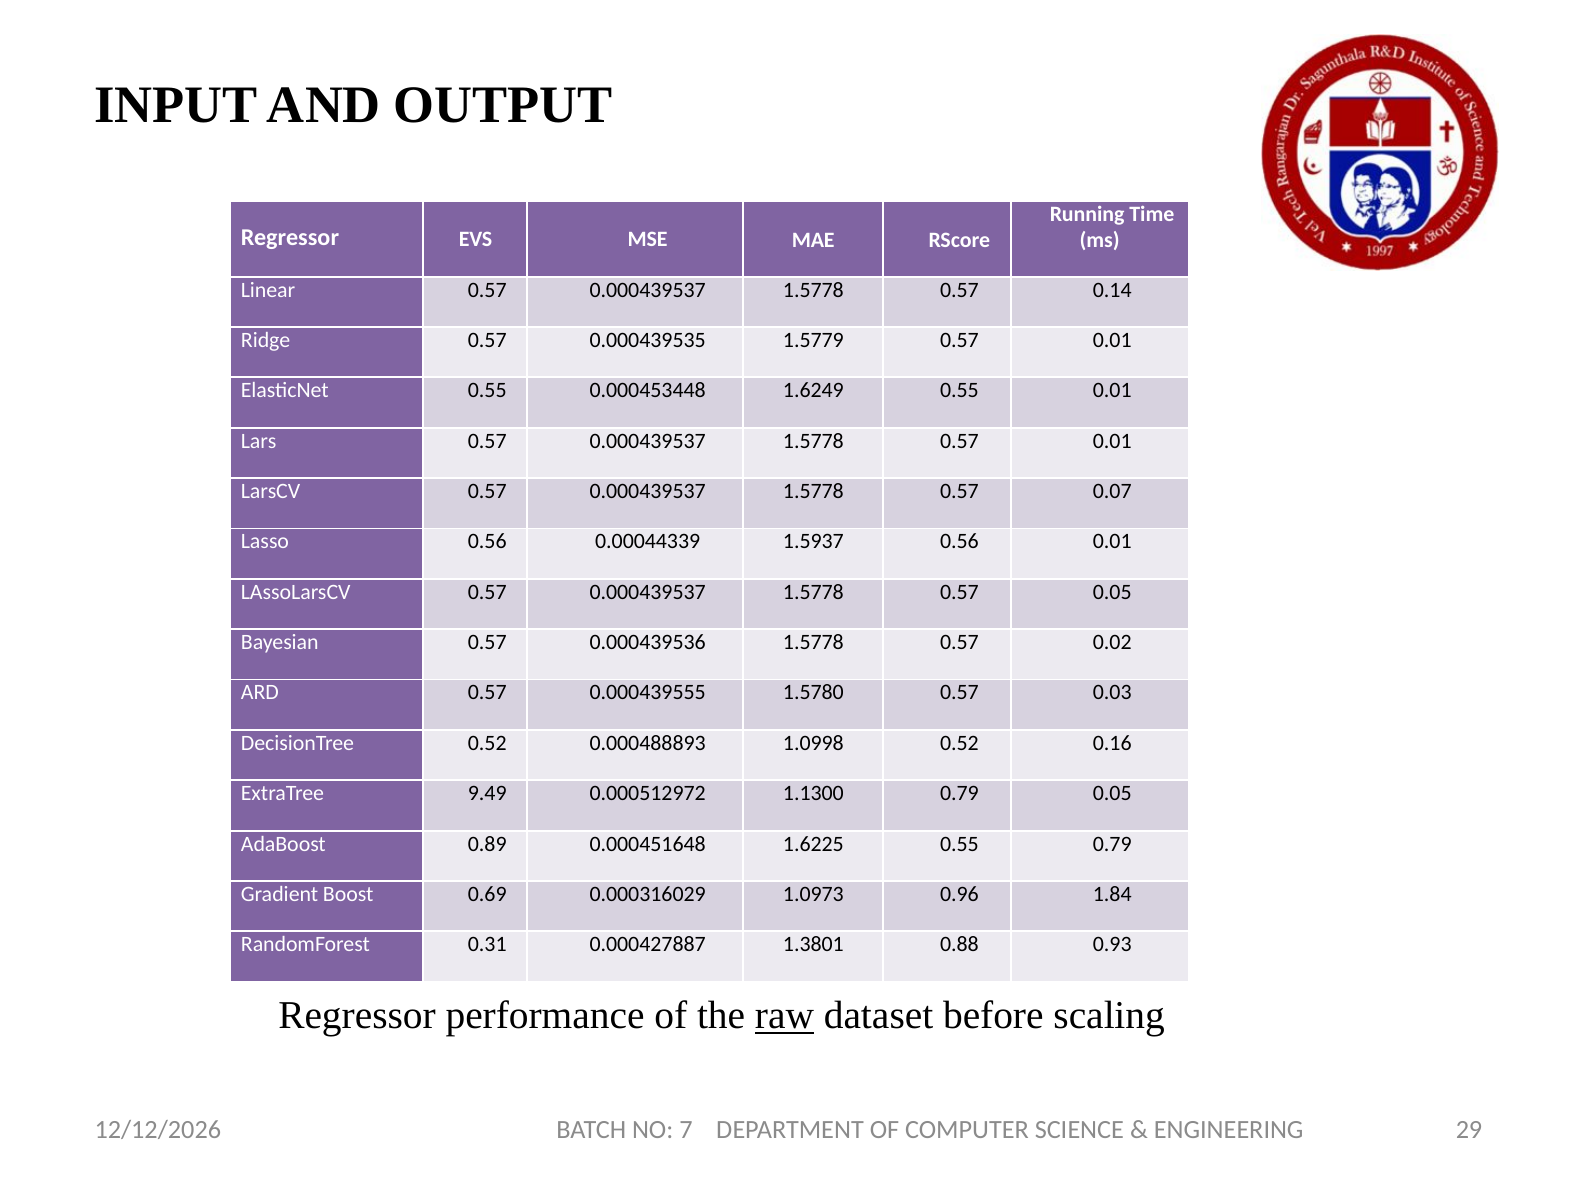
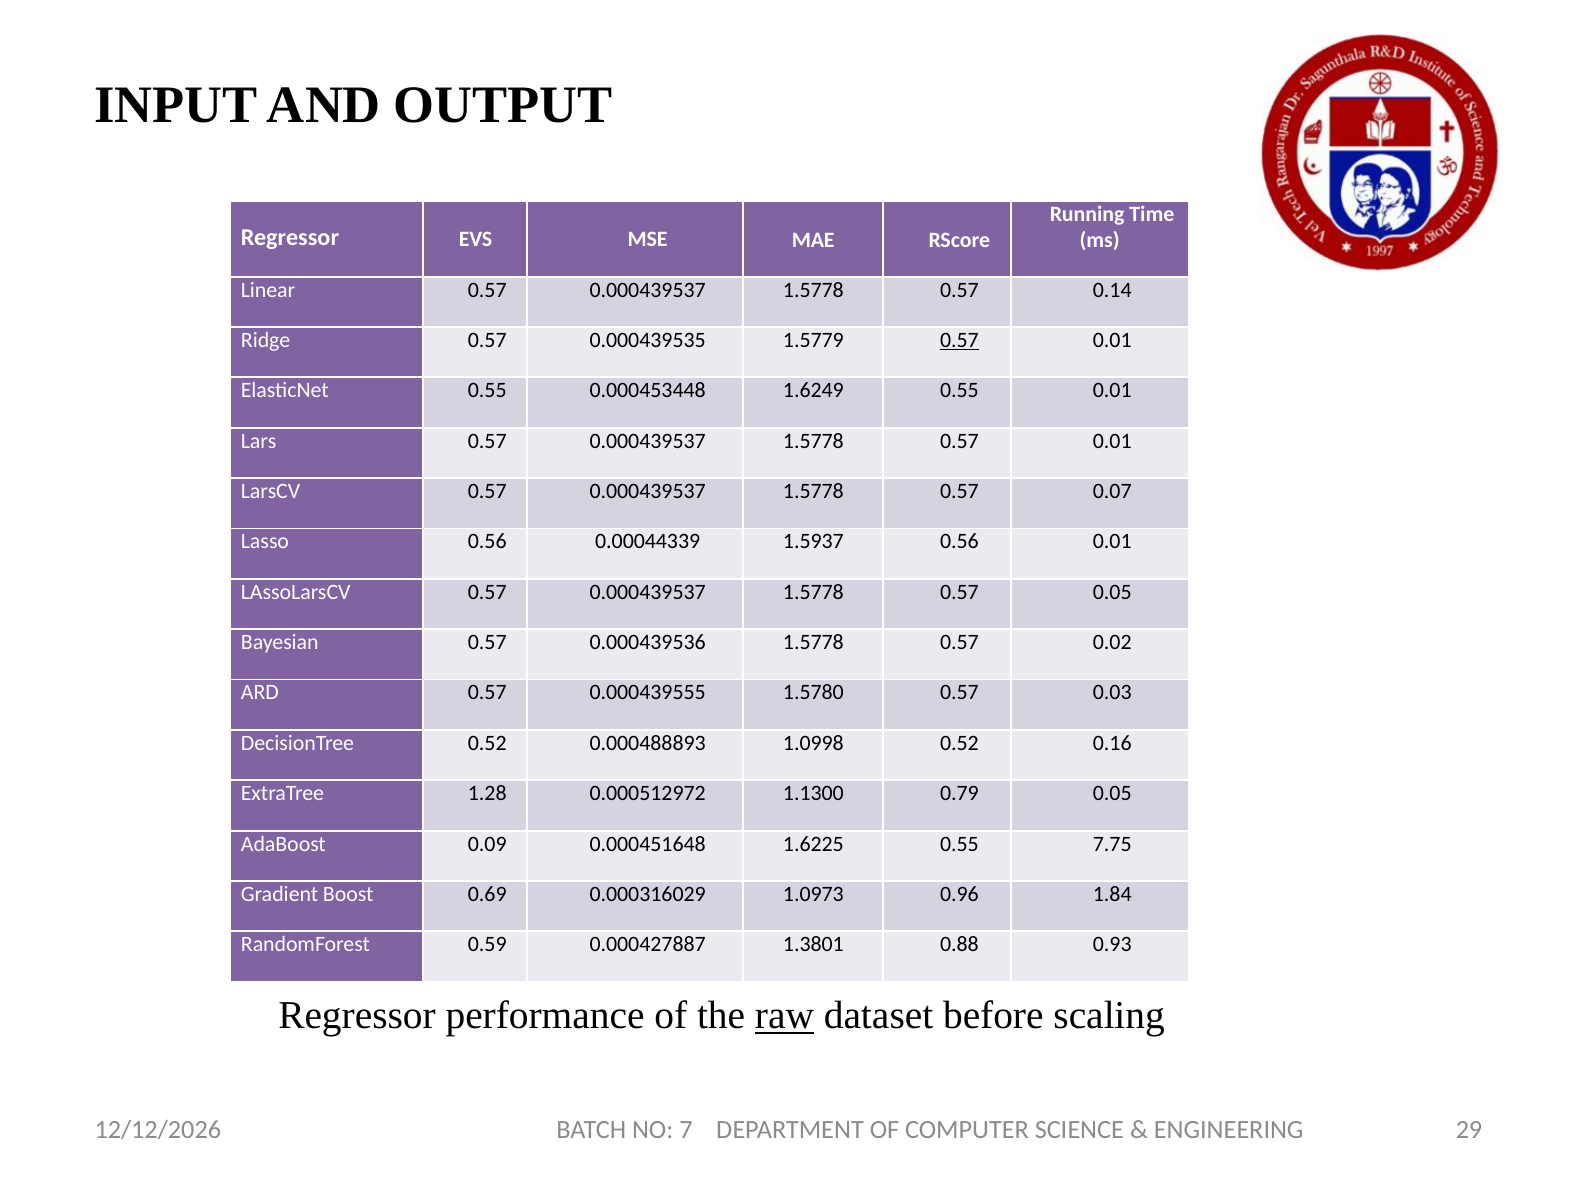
0.57 at (959, 340) underline: none -> present
9.49: 9.49 -> 1.28
0.89: 0.89 -> 0.09
0.55 0.79: 0.79 -> 7.75
0.31: 0.31 -> 0.59
